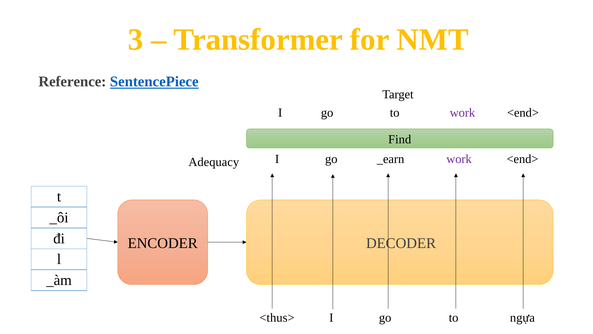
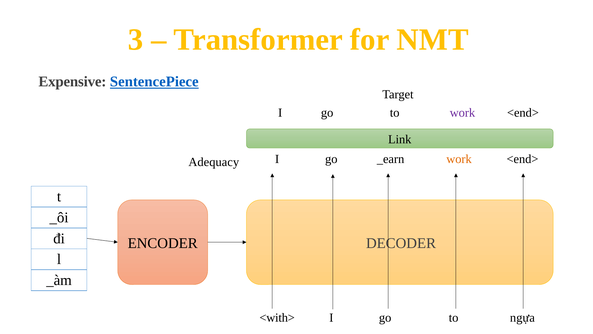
Reference: Reference -> Expensive
Find: Find -> Link
work at (459, 159) colour: purple -> orange
<thus>: <thus> -> <with>
